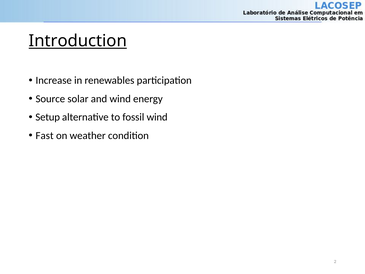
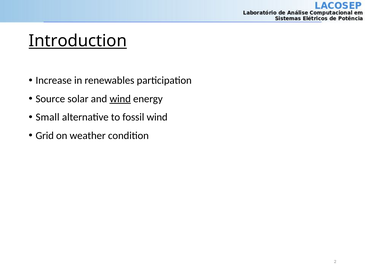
wind at (120, 99) underline: none -> present
Setup: Setup -> Small
Fast: Fast -> Grid
